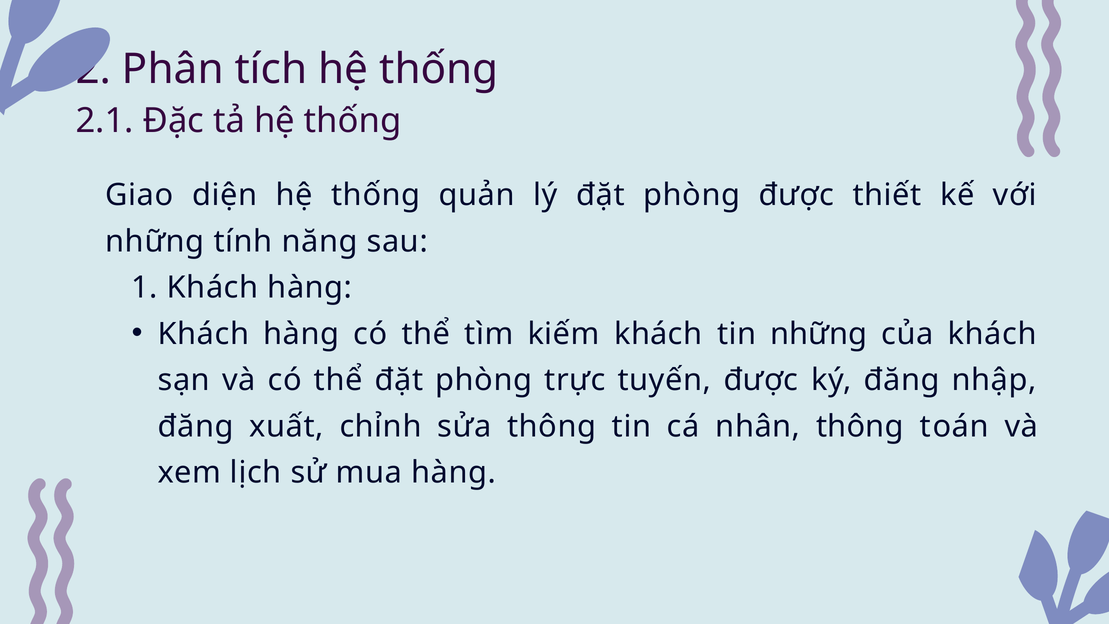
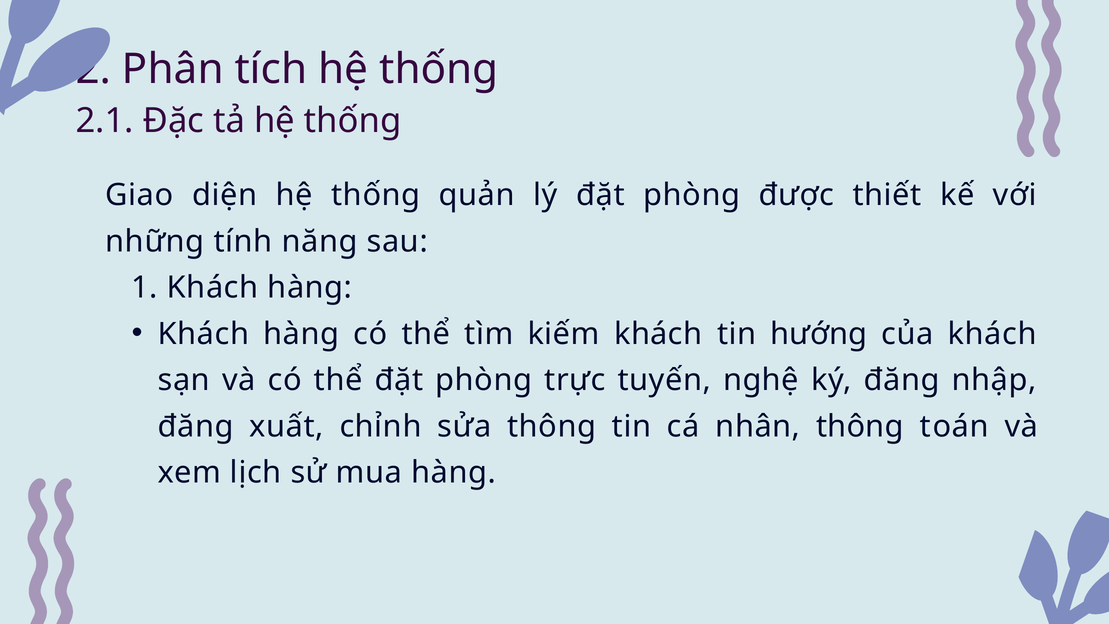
tin những: những -> hướng
tuyến được: được -> nghệ
